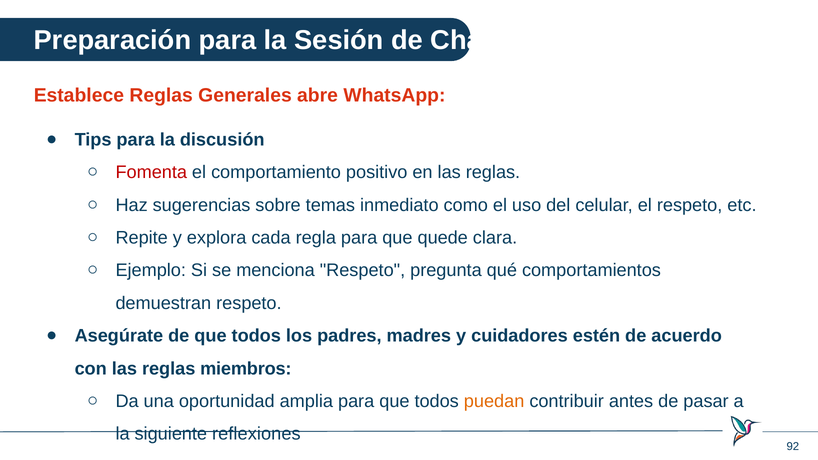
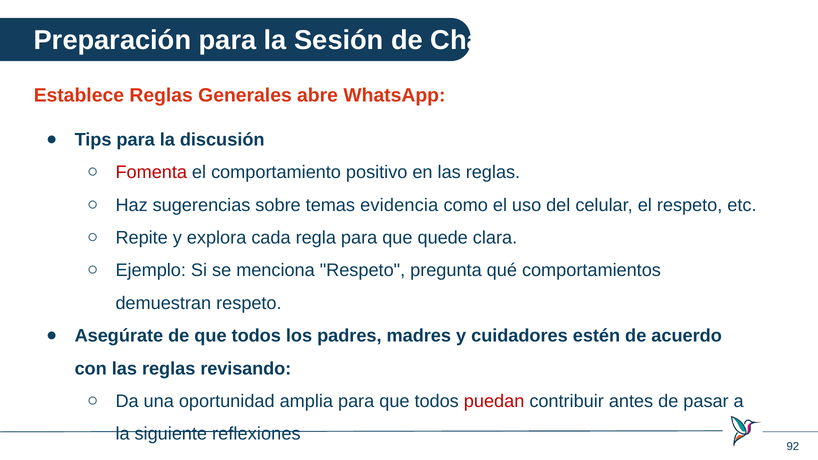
inmediato: inmediato -> evidencia
miembros: miembros -> revisando
puedan colour: orange -> red
